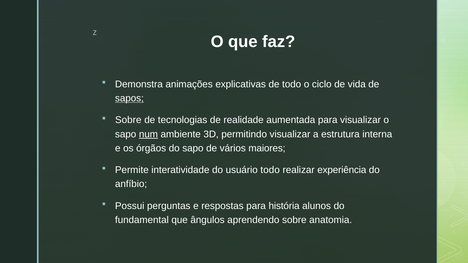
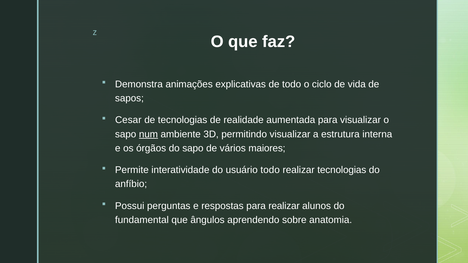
sapos underline: present -> none
Sobre at (128, 120): Sobre -> Cesar
realizar experiência: experiência -> tecnologias
para história: história -> realizar
